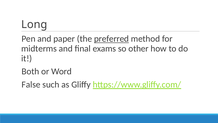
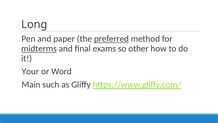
midterms underline: none -> present
Both: Both -> Your
False: False -> Main
